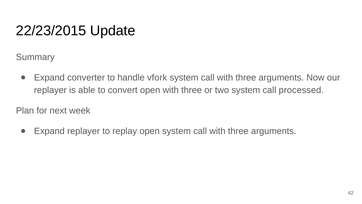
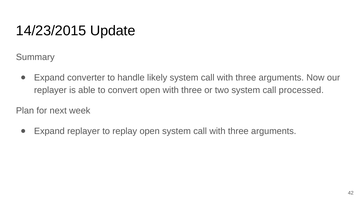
22/23/2015: 22/23/2015 -> 14/23/2015
vfork: vfork -> likely
